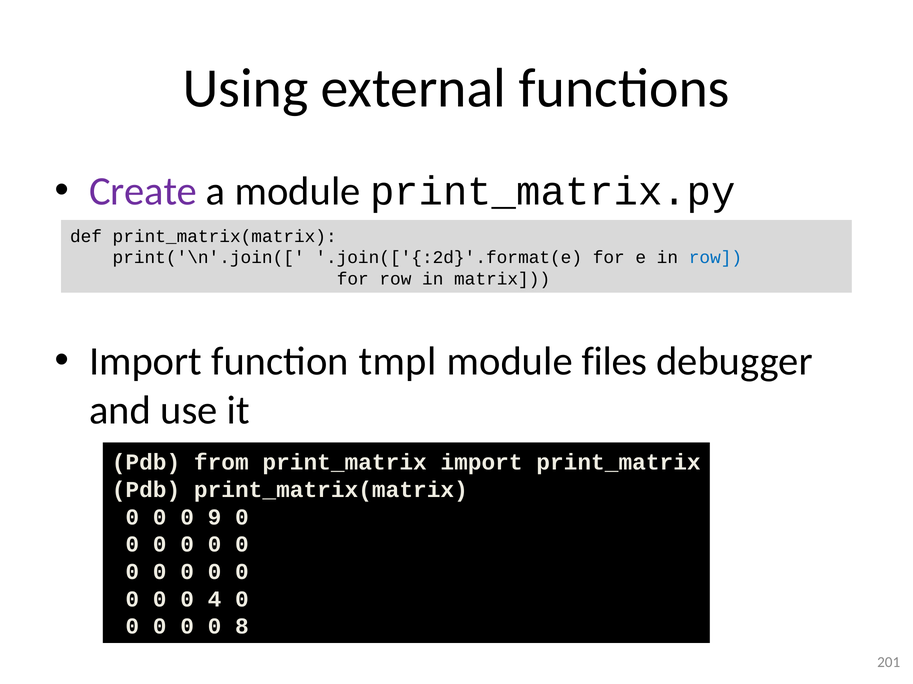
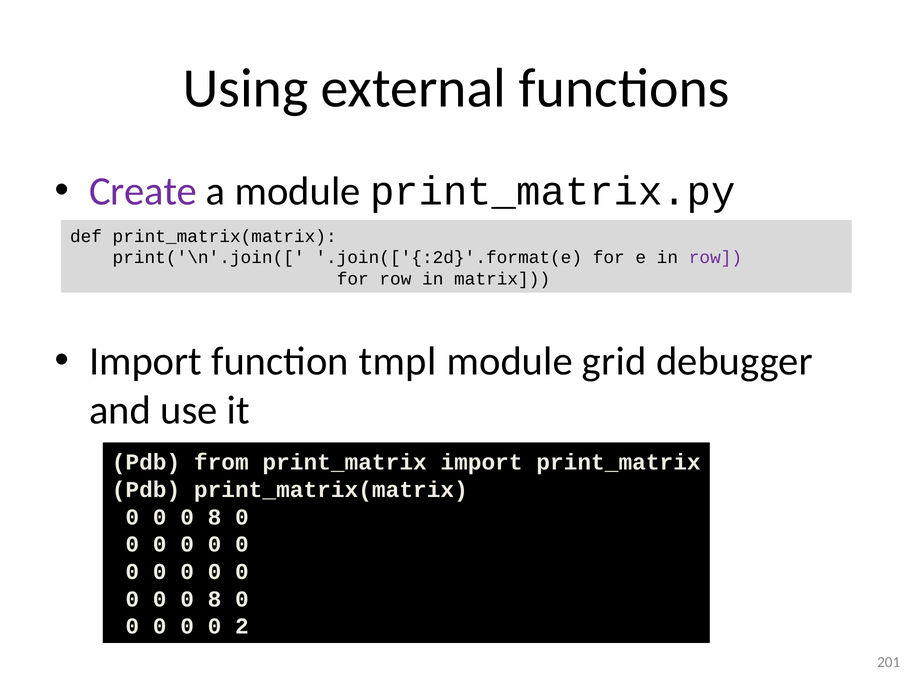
row at (715, 258) colour: blue -> purple
files: files -> grid
9 at (215, 518): 9 -> 8
4 at (215, 600): 4 -> 8
8: 8 -> 2
